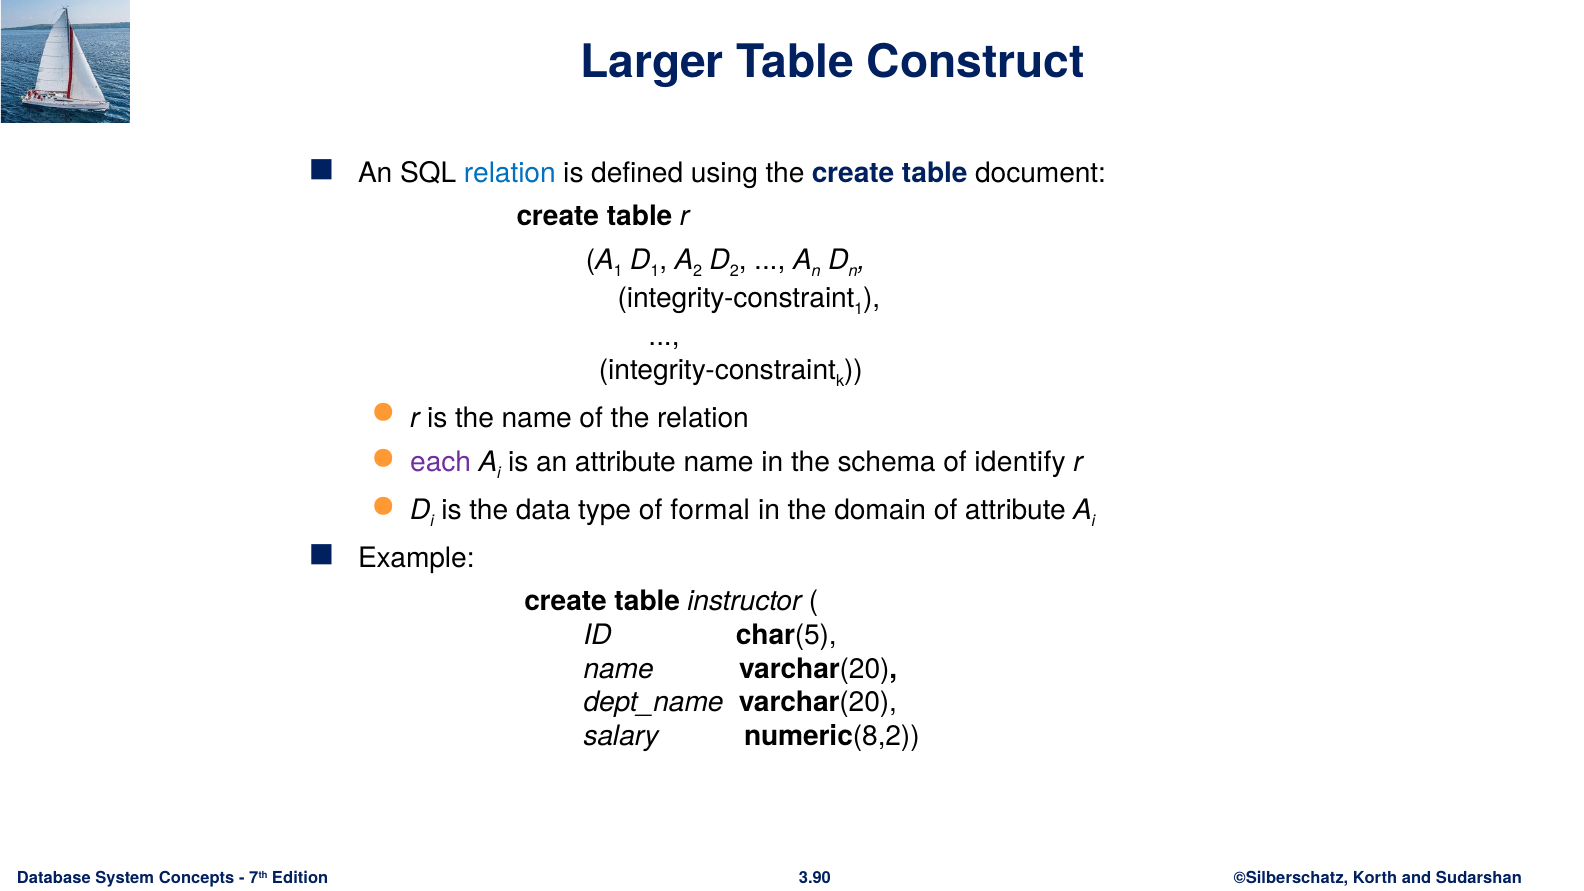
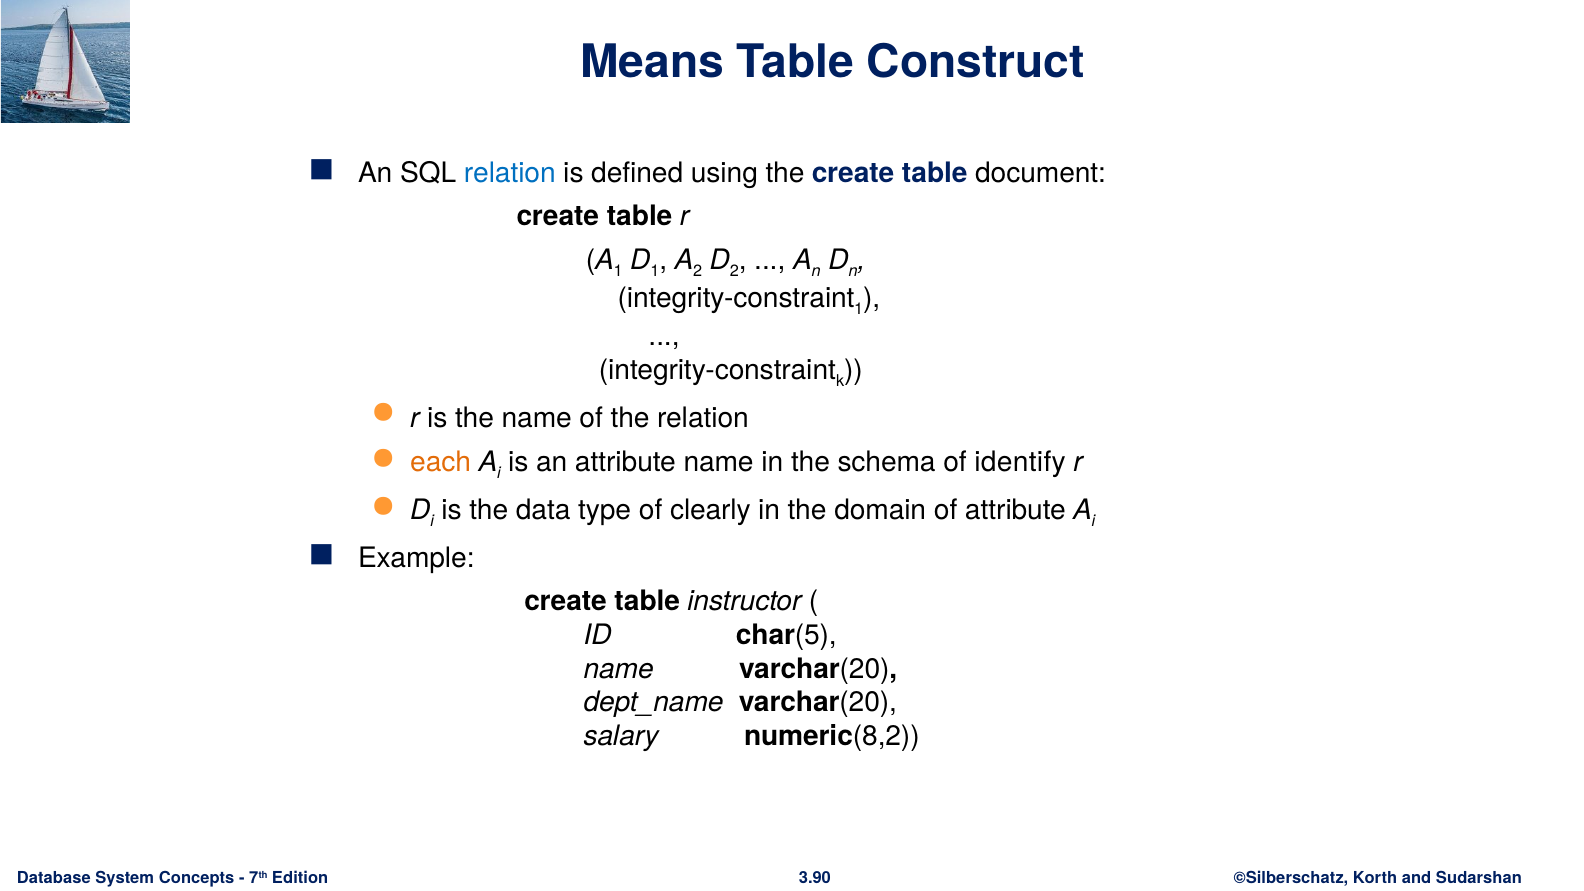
Larger: Larger -> Means
each colour: purple -> orange
formal: formal -> clearly
